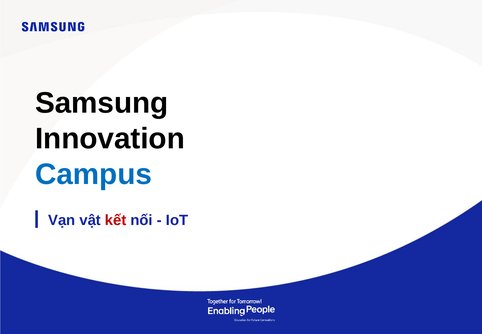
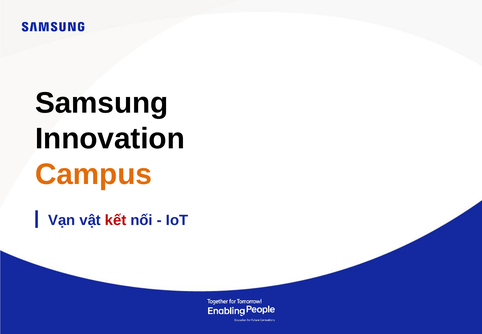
Campus colour: blue -> orange
